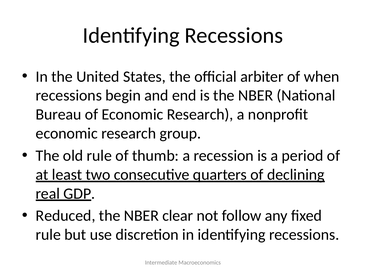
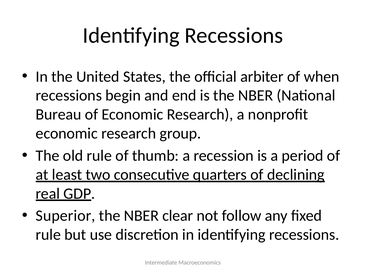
Reduced: Reduced -> Superior
